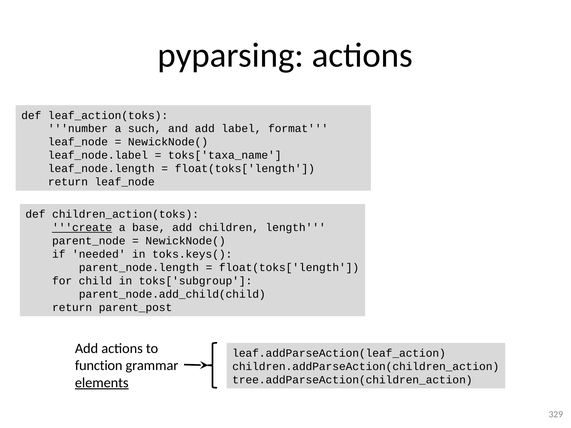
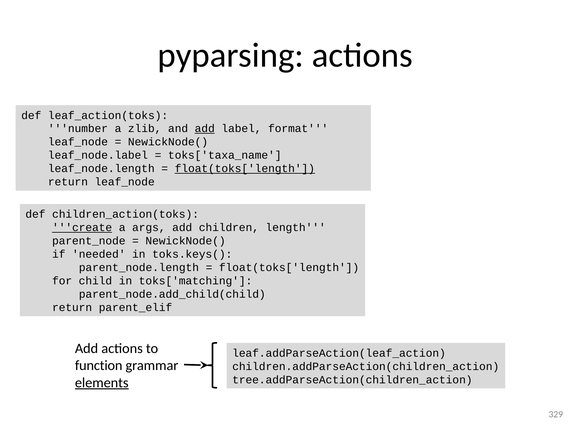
such: such -> zlib
add at (205, 129) underline: none -> present
float(toks['length at (245, 169) underline: none -> present
base: base -> args
toks['subgroup: toks['subgroup -> toks['matching
parent_post: parent_post -> parent_elif
